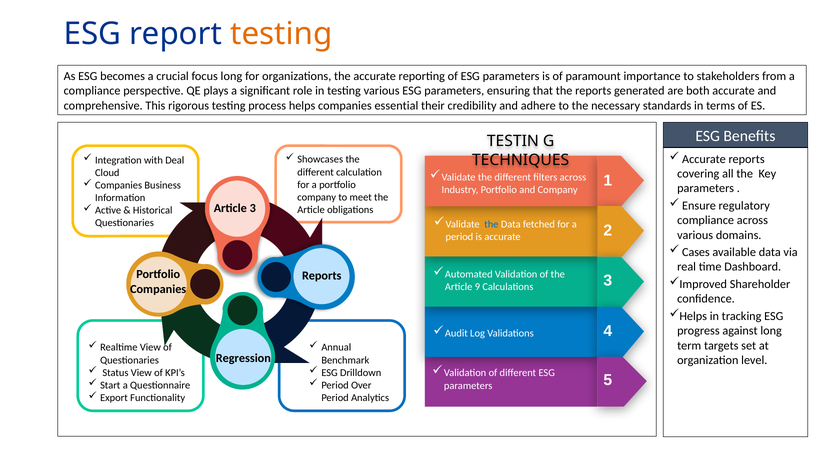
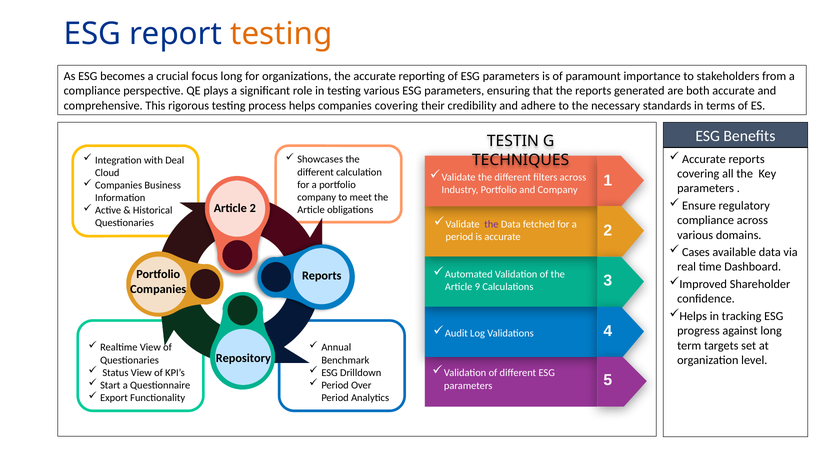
companies essential: essential -> covering
Article 3: 3 -> 2
the at (491, 224) colour: blue -> purple
Regression: Regression -> Repository
